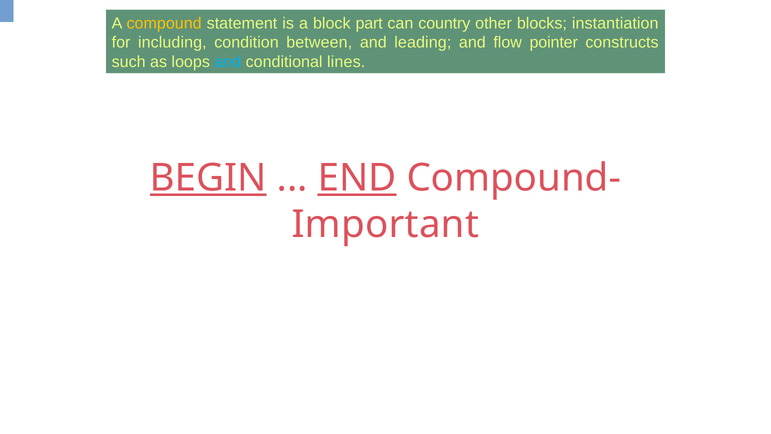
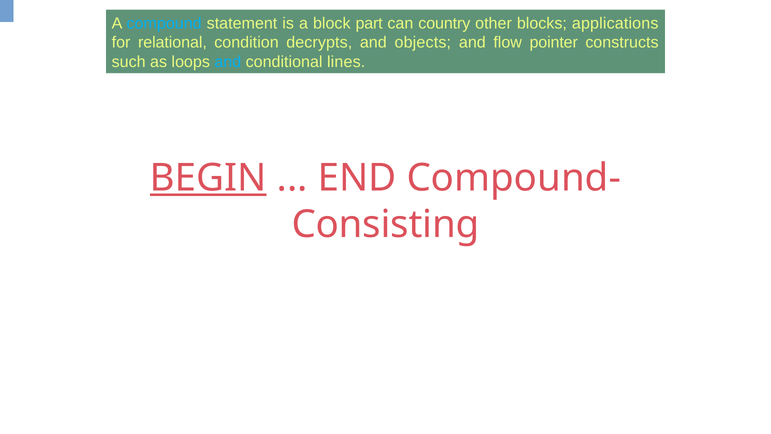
compound colour: yellow -> light blue
instantiation: instantiation -> applications
including: including -> relational
between: between -> decrypts
leading: leading -> objects
END underline: present -> none
Important: Important -> Consisting
